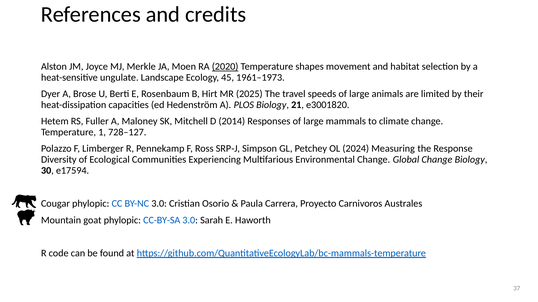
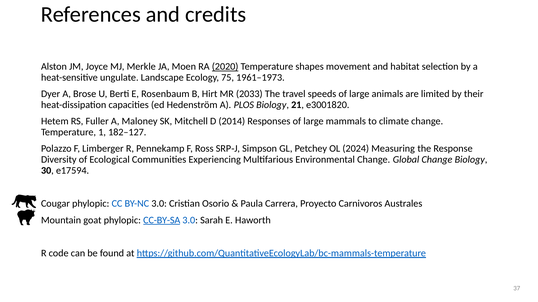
45: 45 -> 75
2025: 2025 -> 2033
728–127: 728–127 -> 182–127
CC-BY-SA underline: none -> present
